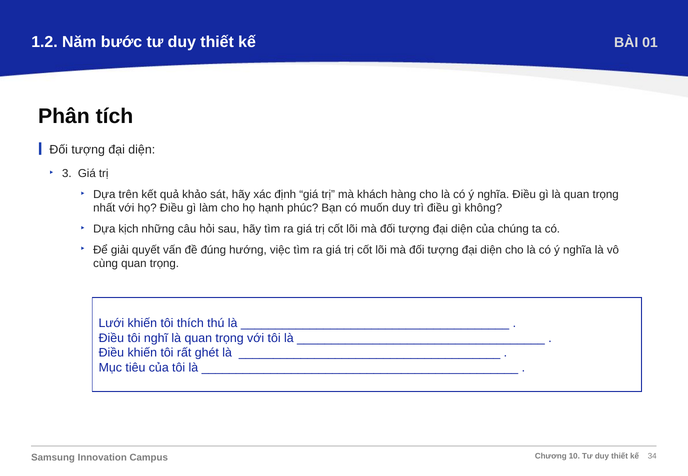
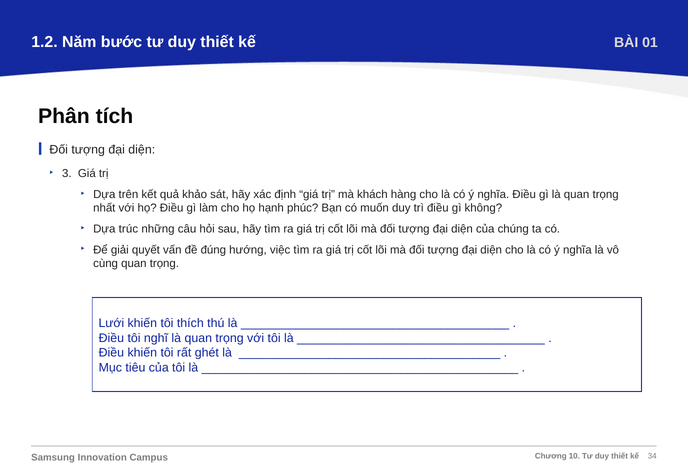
kịch: kịch -> trúc
